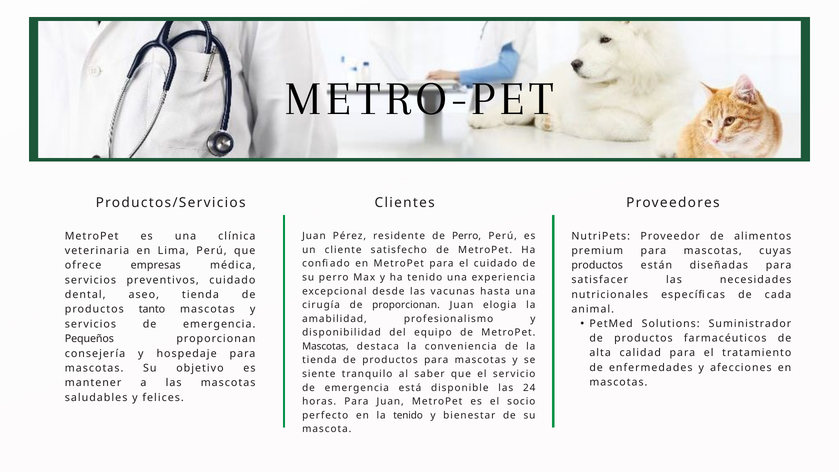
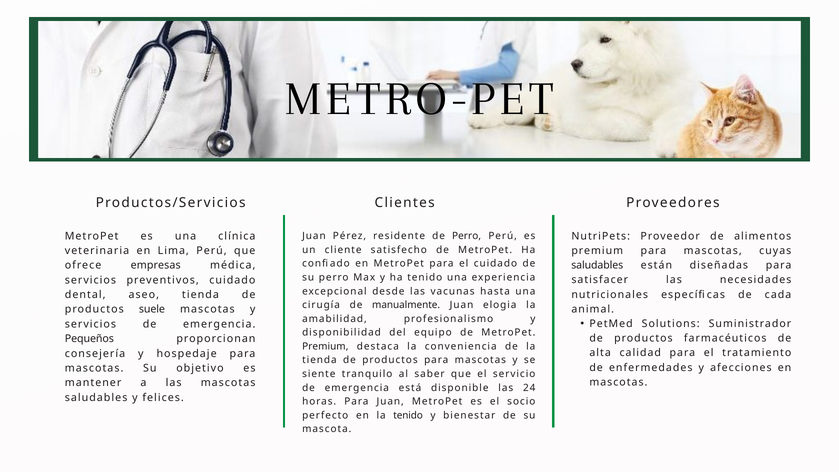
productos at (597, 265): productos -> saludables
de proporcionan: proporcionan -> manualmente
tanto: tanto -> suele
Mascotas at (325, 346): Mascotas -> Premium
